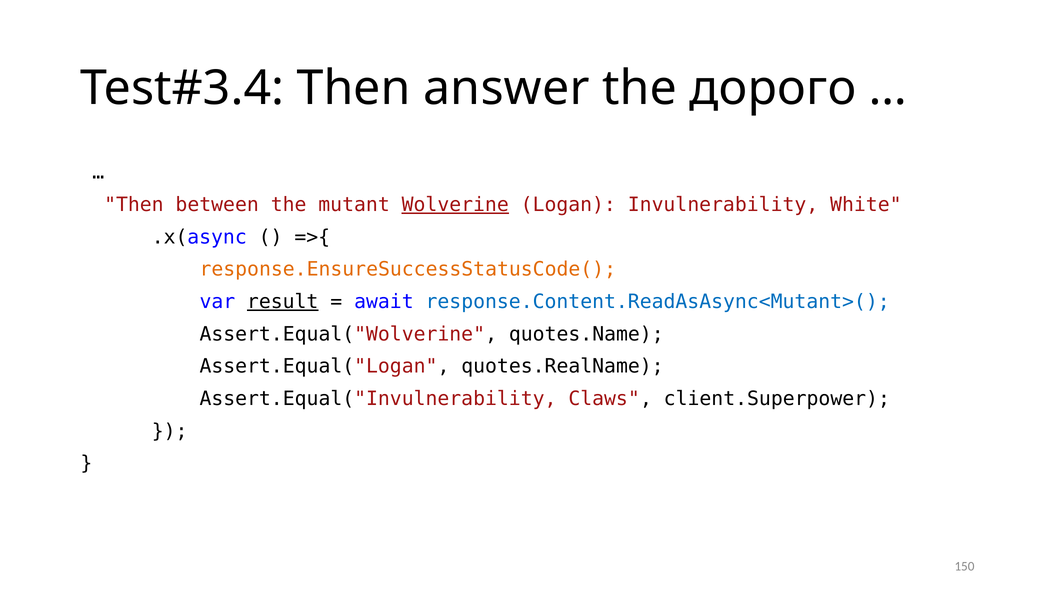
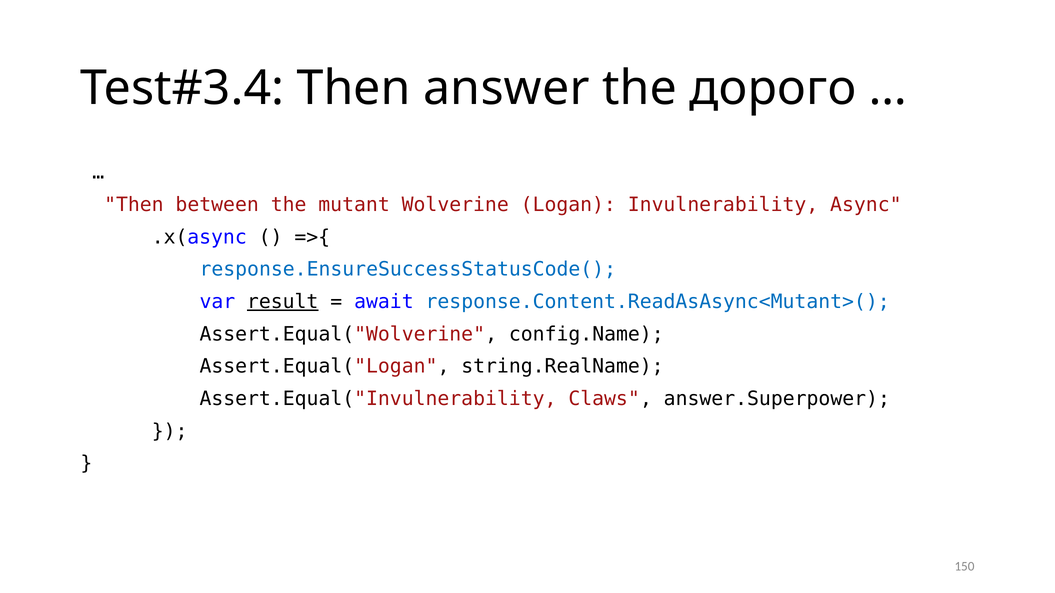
Wolverine underline: present -> none
White: White -> Async
response.EnsureSuccessStatusCode( colour: orange -> blue
quotes.Name: quotes.Name -> config.Name
quotes.RealName: quotes.RealName -> string.RealName
client.Superpower: client.Superpower -> answer.Superpower
